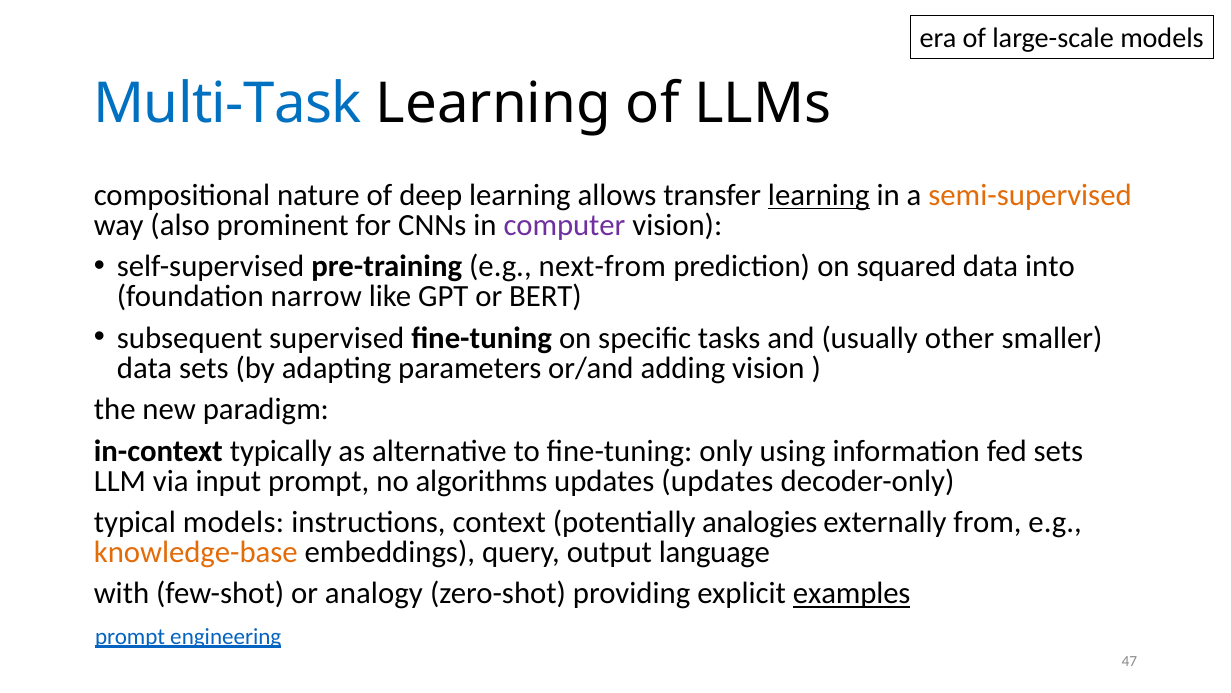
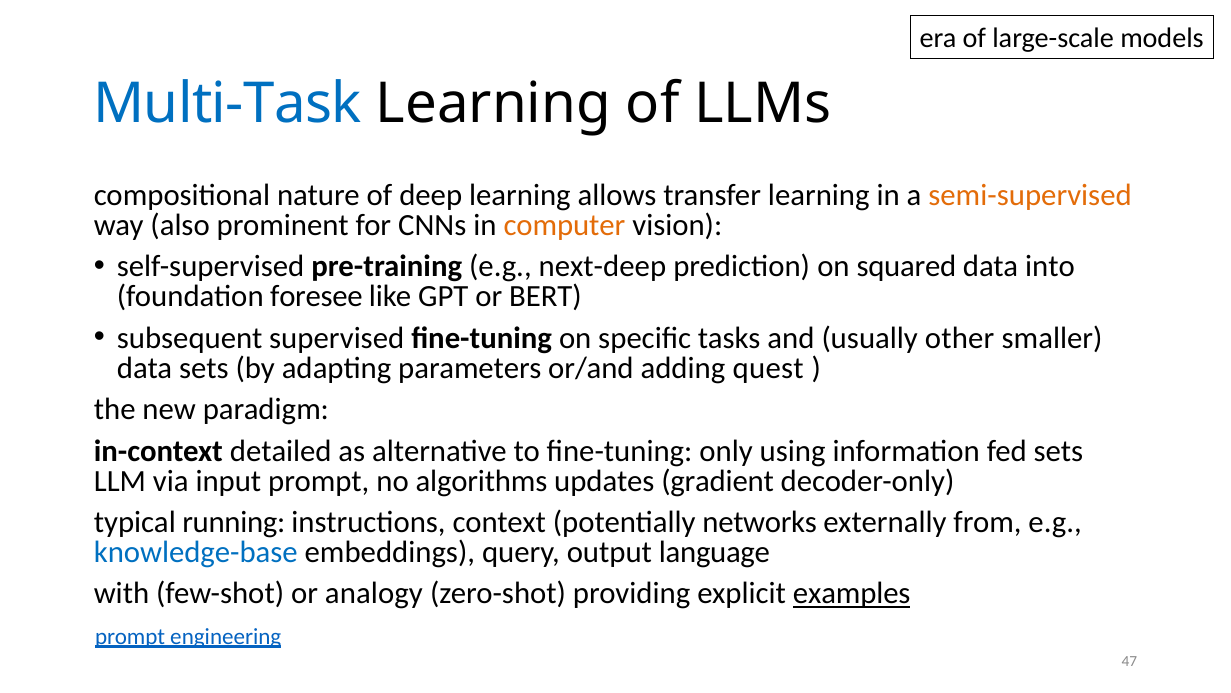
learning at (819, 195) underline: present -> none
computer colour: purple -> orange
next-from: next-from -> next-deep
narrow: narrow -> foresee
adding vision: vision -> quest
typically: typically -> detailed
updates updates: updates -> gradient
typical models: models -> running
analogies: analogies -> networks
knowledge-base colour: orange -> blue
